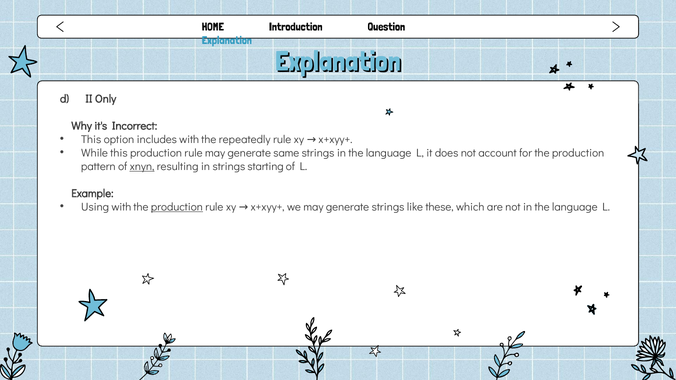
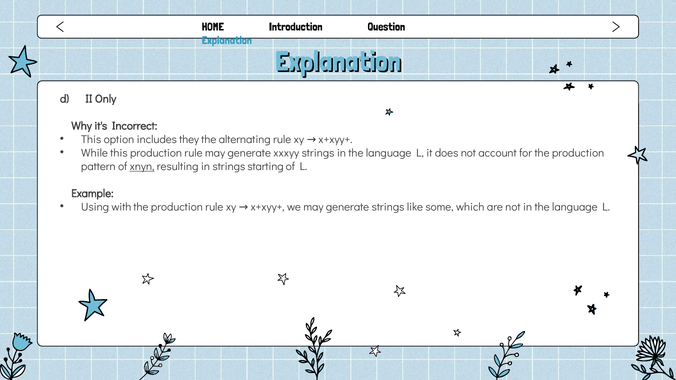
includes with: with -> they
repeatedly: repeatedly -> alternating
same: same -> xxxyy
production at (177, 207) underline: present -> none
these: these -> some
